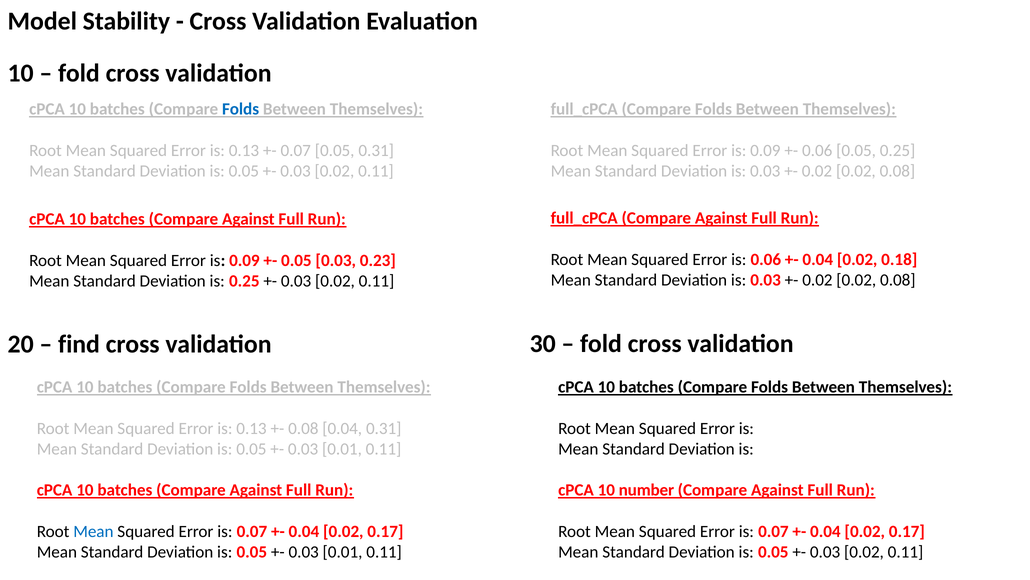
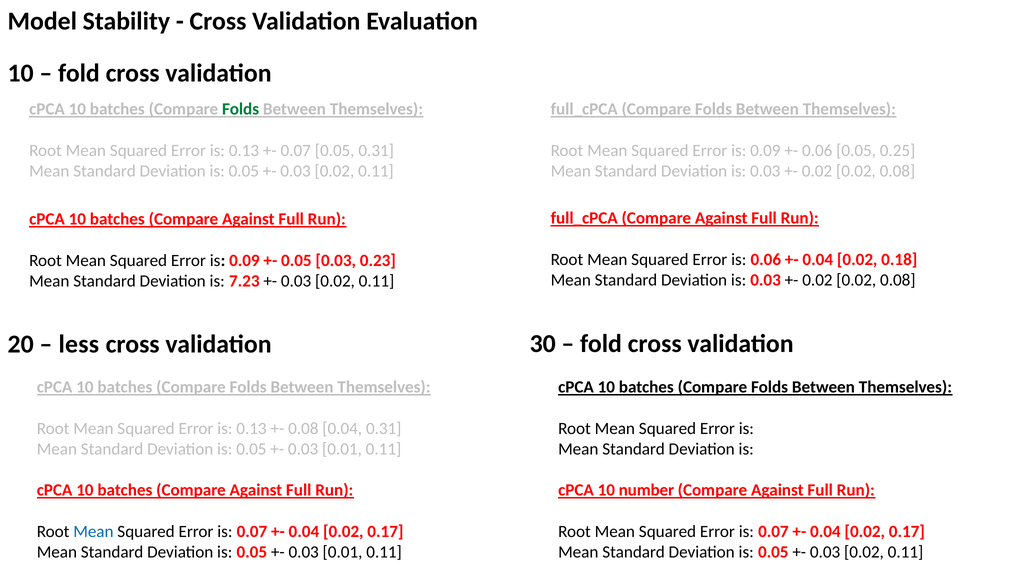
Folds at (241, 109) colour: blue -> green
is 0.25: 0.25 -> 7.23
find: find -> less
